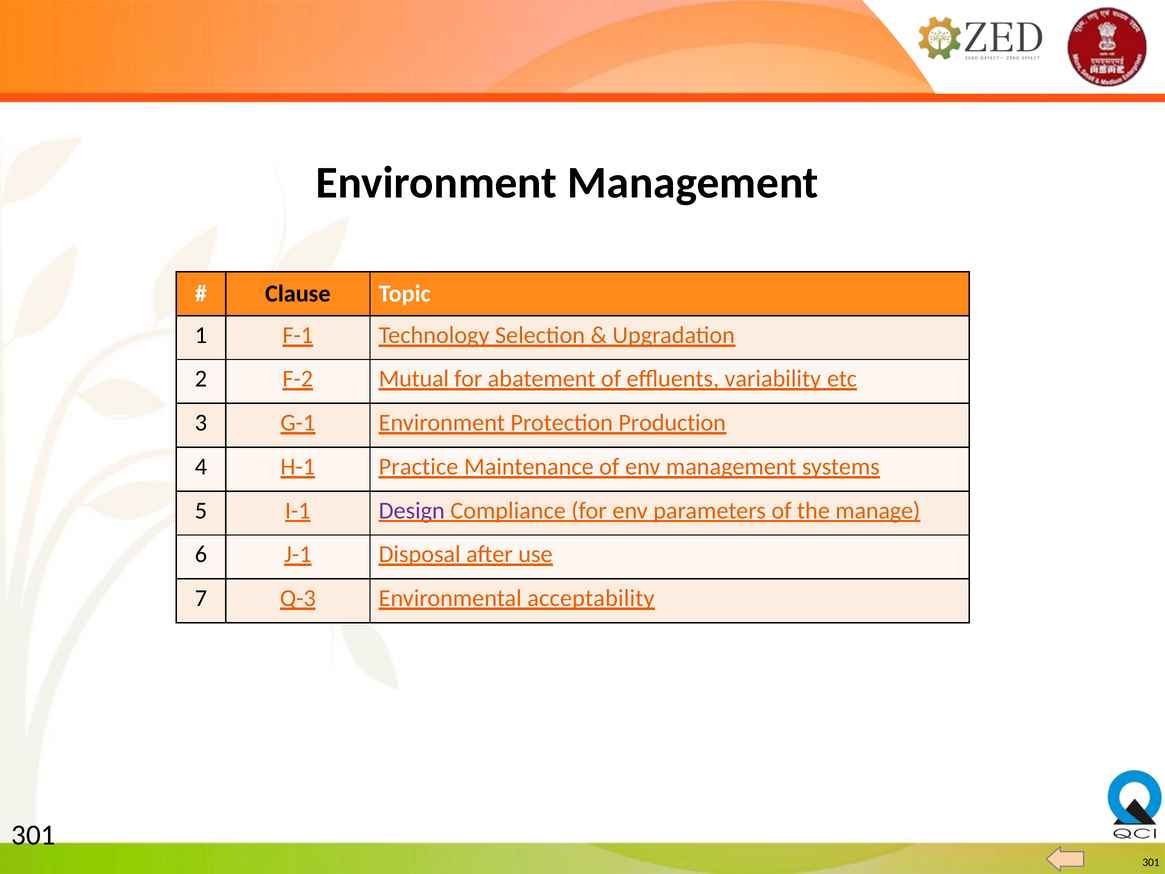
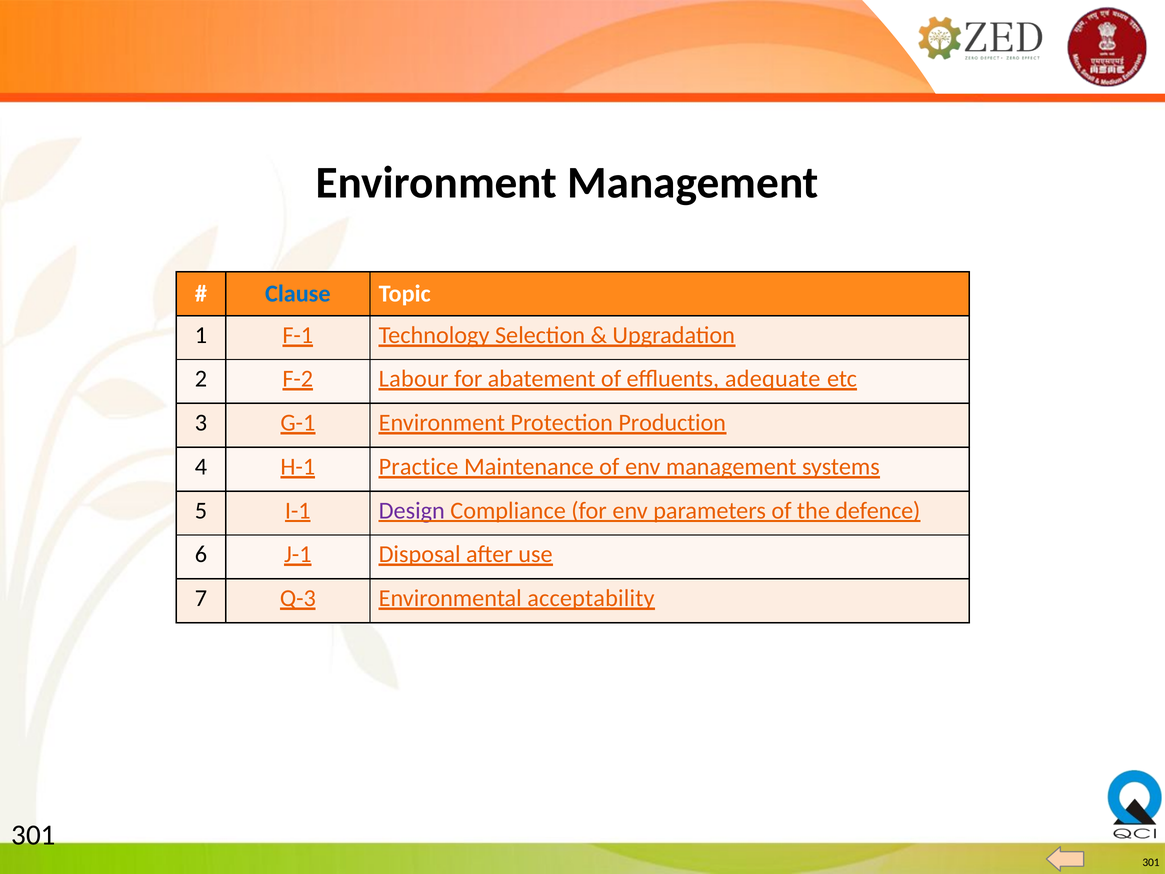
Clause colour: black -> blue
Mutual: Mutual -> Labour
variability: variability -> adequate
manage: manage -> defence
